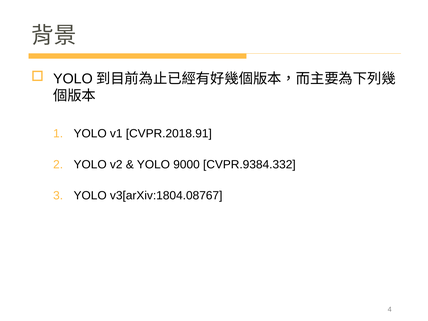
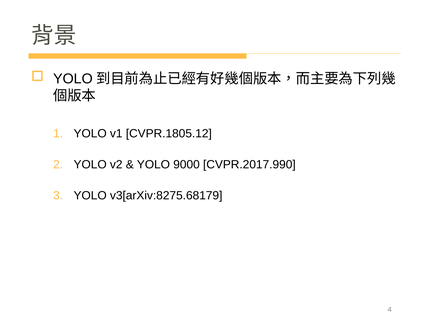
CVPR.2018.91: CVPR.2018.91 -> CVPR.1805.12
CVPR.9384.332: CVPR.9384.332 -> CVPR.2017.990
v3[arXiv:1804.08767: v3[arXiv:1804.08767 -> v3[arXiv:8275.68179
